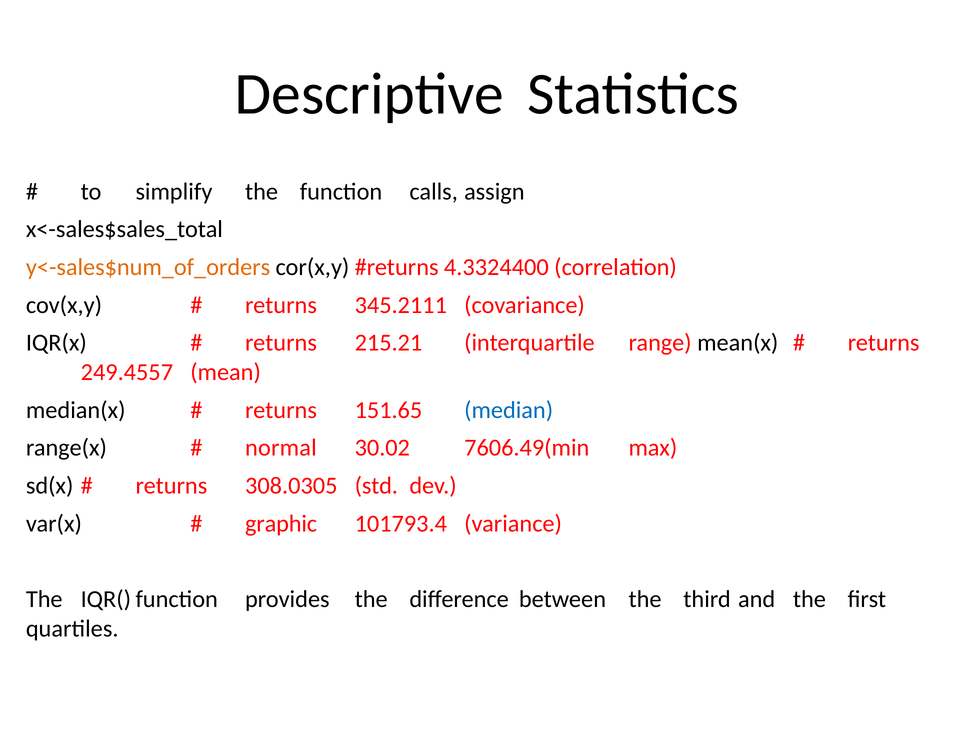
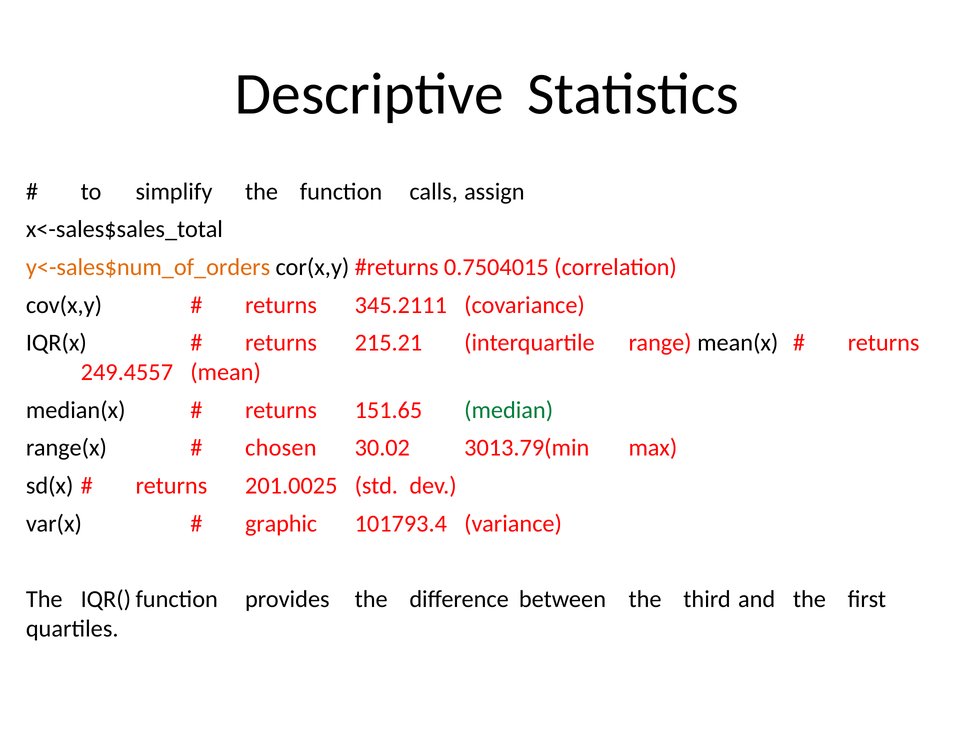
4.3324400: 4.3324400 -> 0.7504015
median colour: blue -> green
normal: normal -> chosen
7606.49(min: 7606.49(min -> 3013.79(min
308.0305: 308.0305 -> 201.0025
